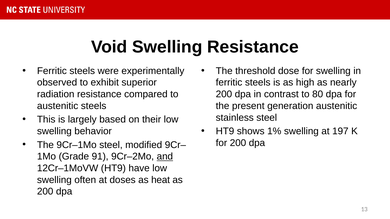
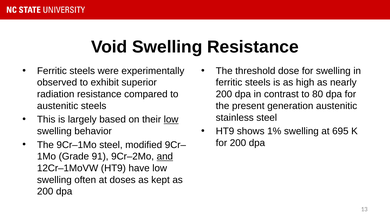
low at (171, 120) underline: none -> present
197: 197 -> 695
heat: heat -> kept
